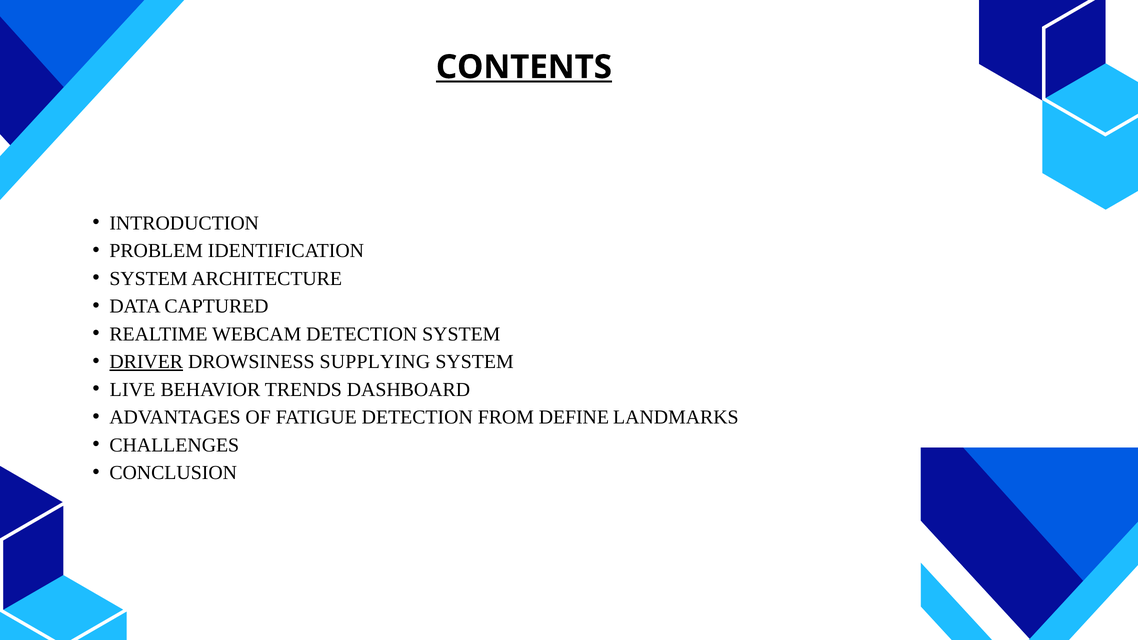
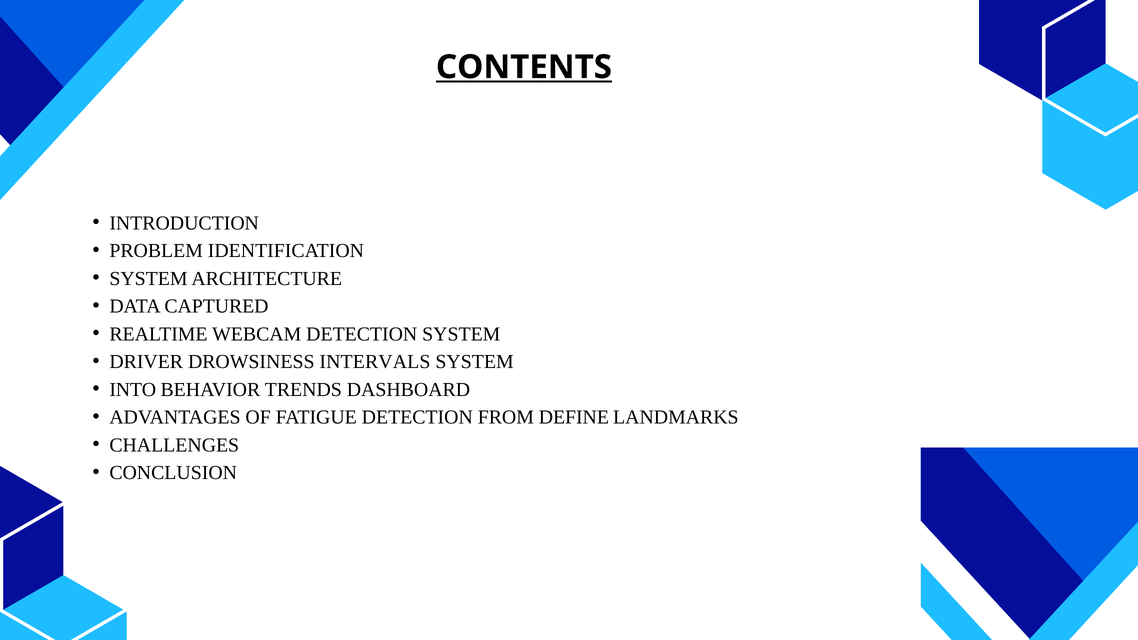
DRIVER underline: present -> none
SUPPLYING: SUPPLYING -> INTERVALS
LIVE: LIVE -> INTO
